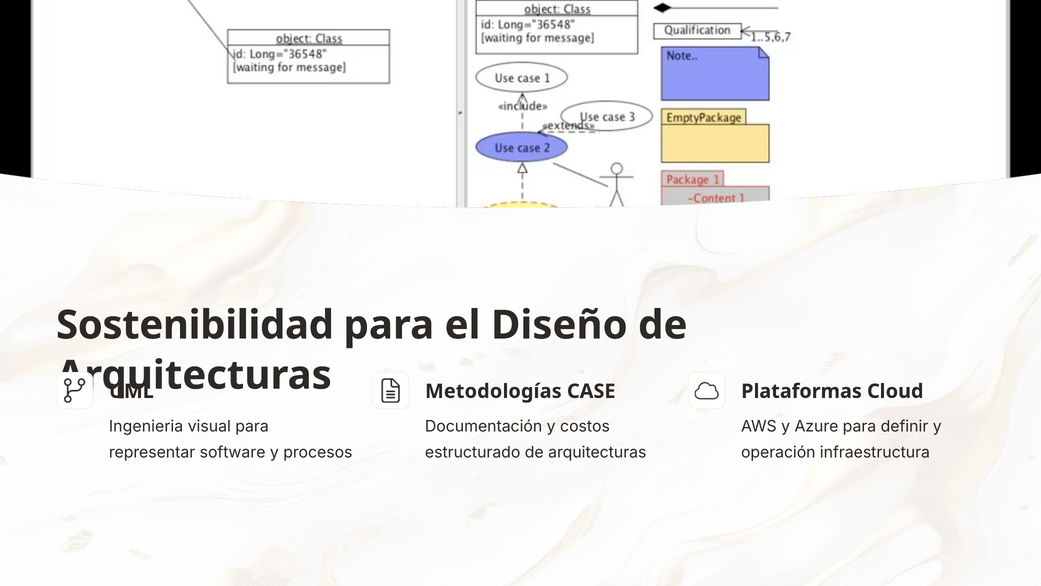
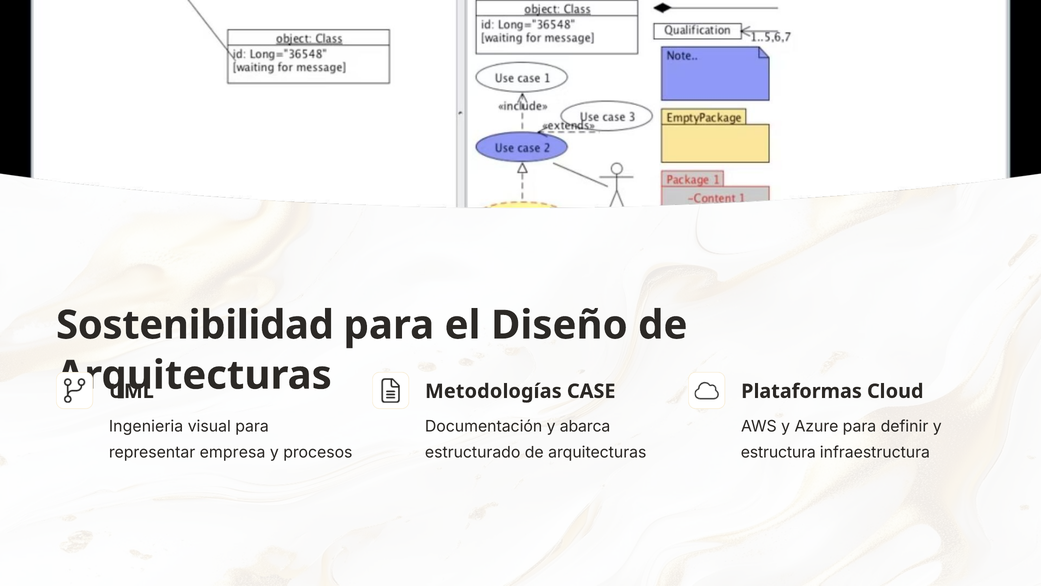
costos: costos -> abarca
software: software -> empresa
operación: operación -> estructura
